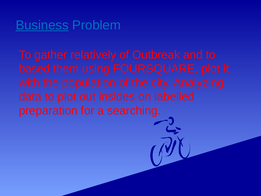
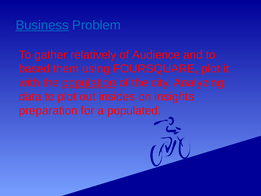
Outbreak: Outbreak -> Audience
population underline: none -> present
labelled: labelled -> insights
searching: searching -> populated
